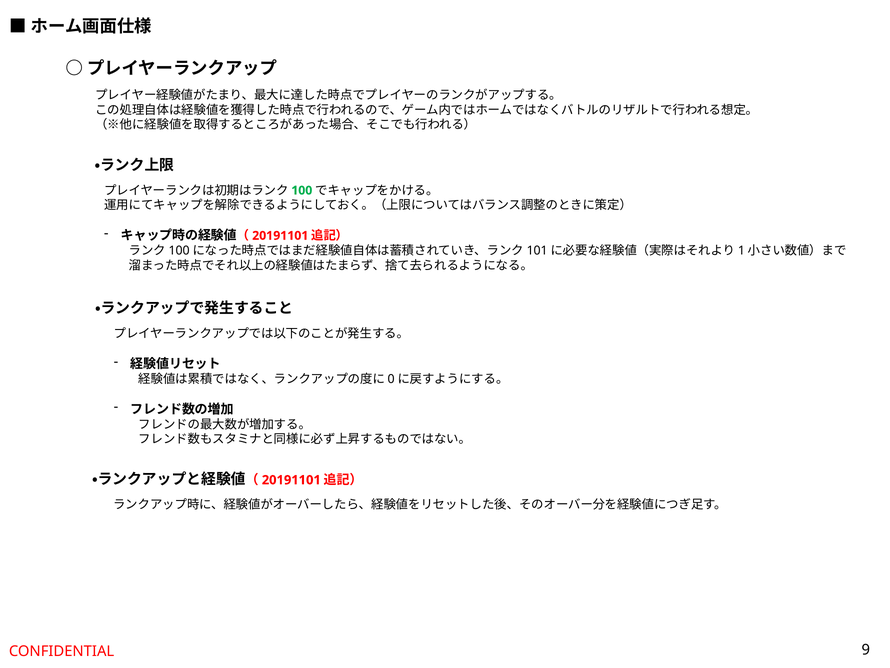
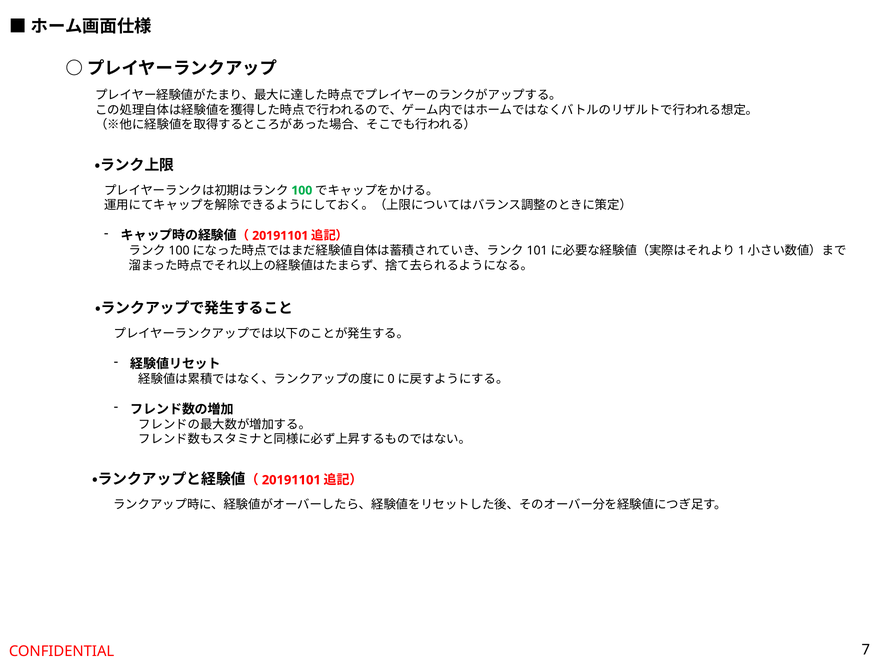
9: 9 -> 7
